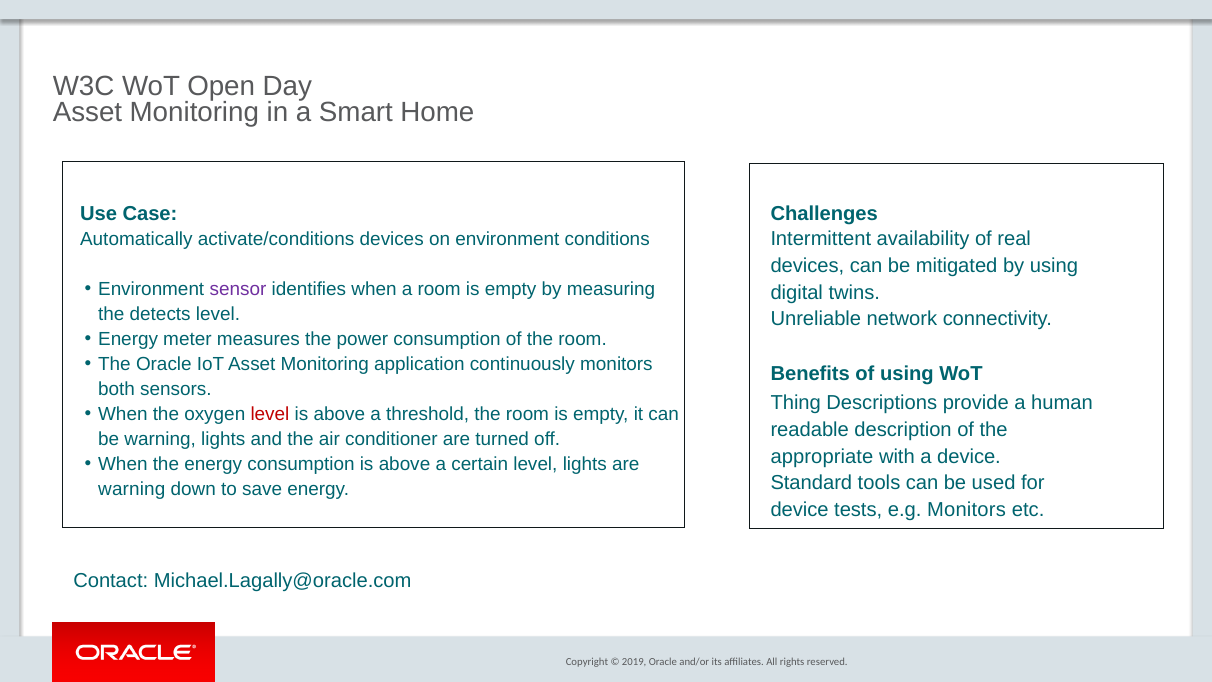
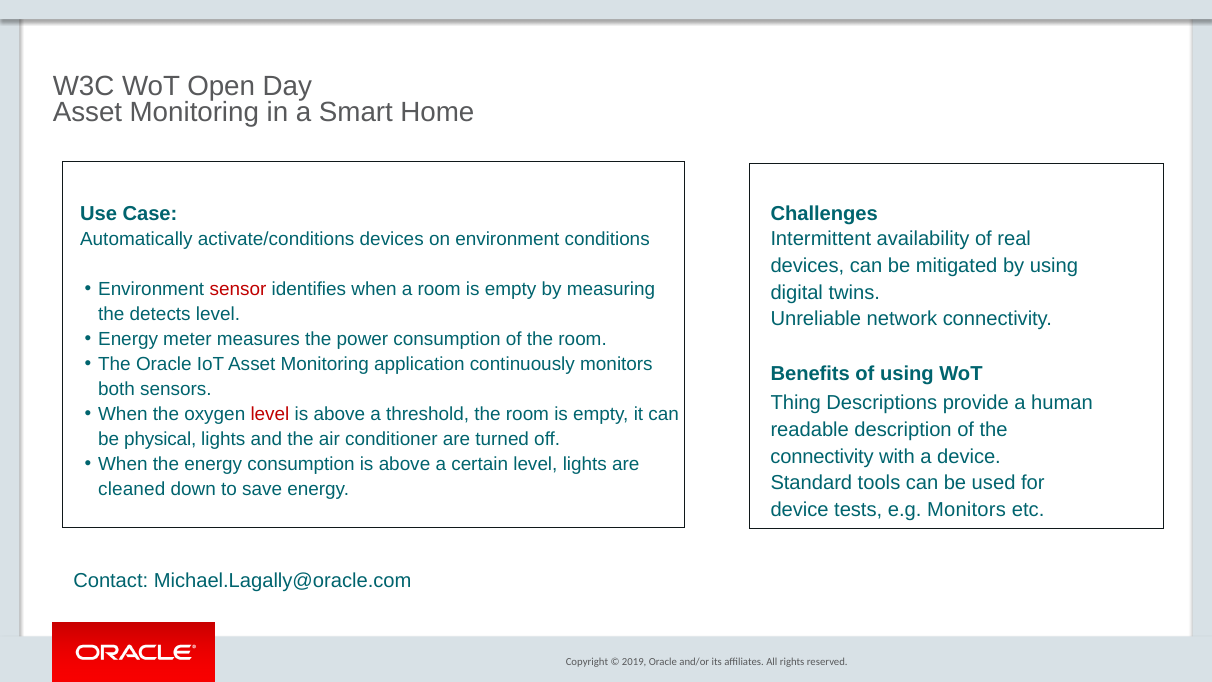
sensor colour: purple -> red
be warning: warning -> physical
appropriate at (822, 456): appropriate -> connectivity
warning at (132, 489): warning -> cleaned
